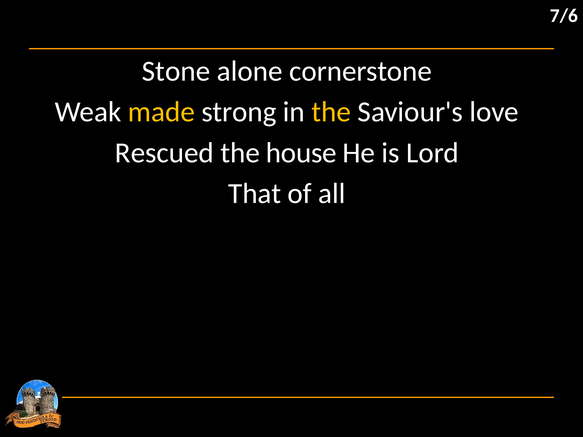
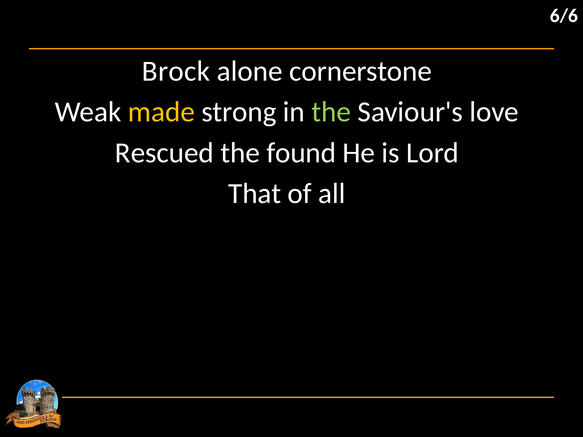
7/6: 7/6 -> 6/6
Stone: Stone -> Brock
the at (331, 112) colour: yellow -> light green
house: house -> found
